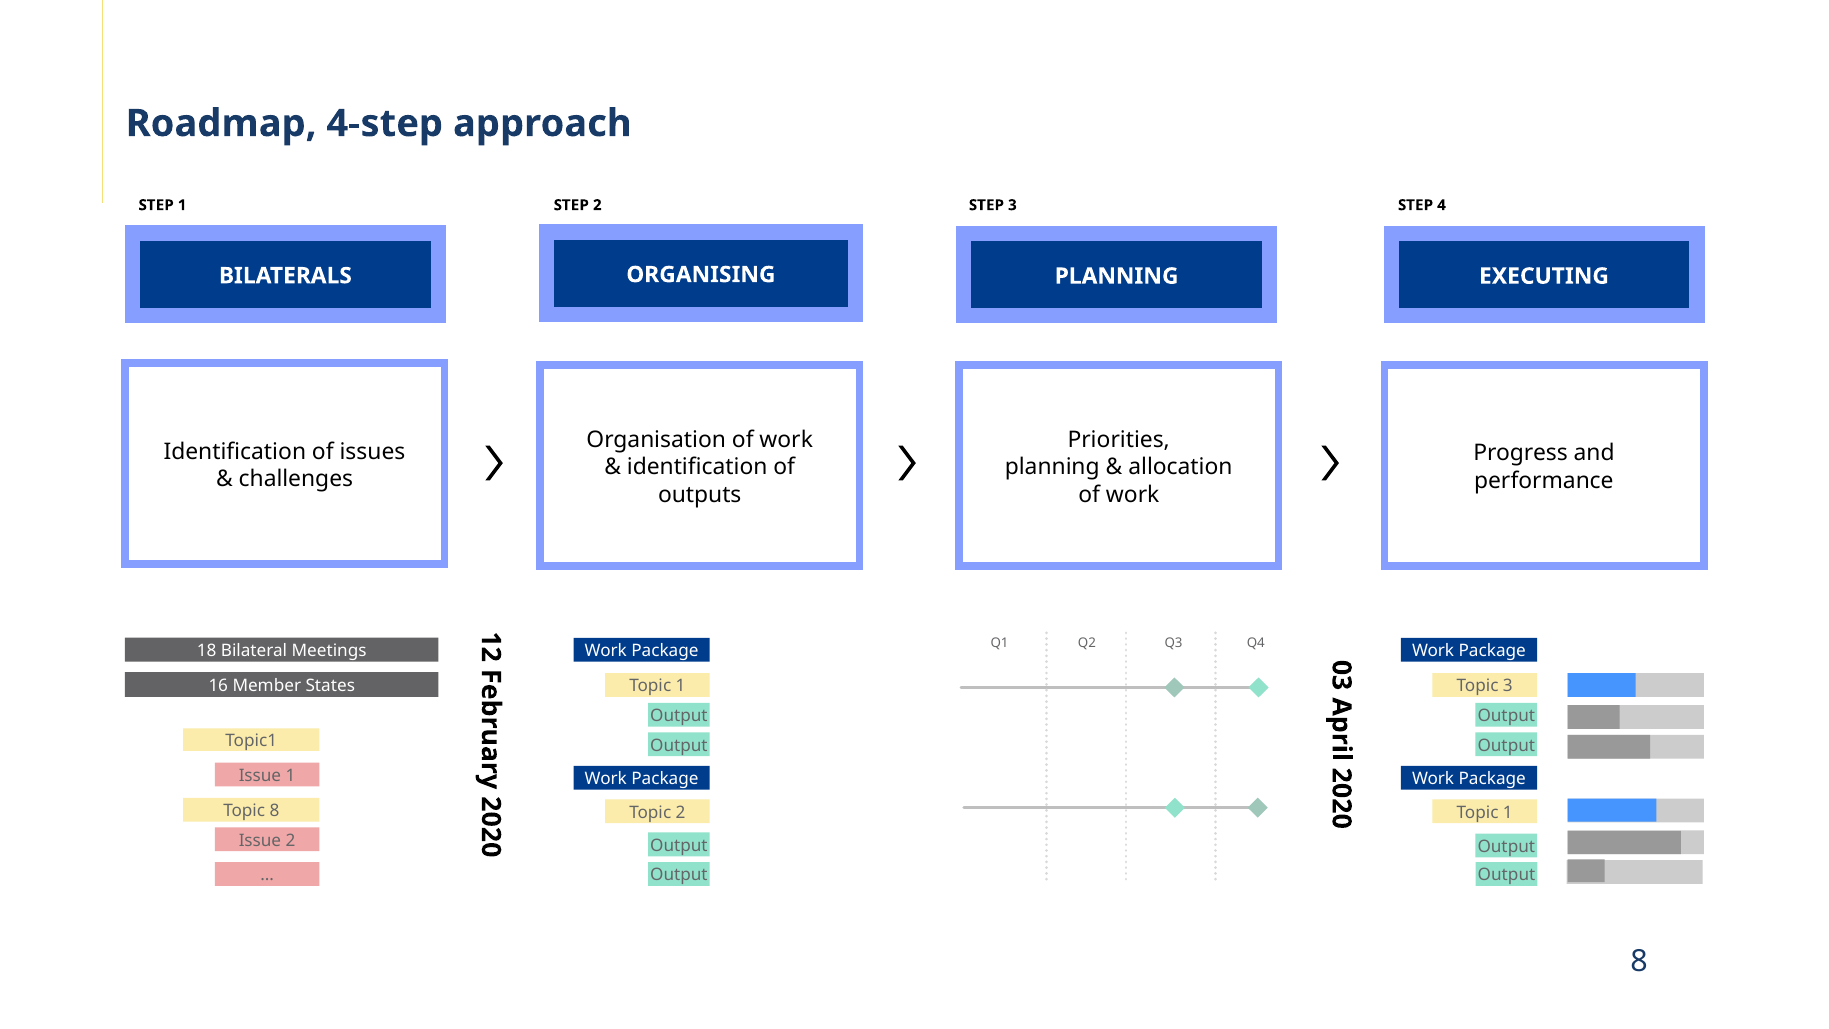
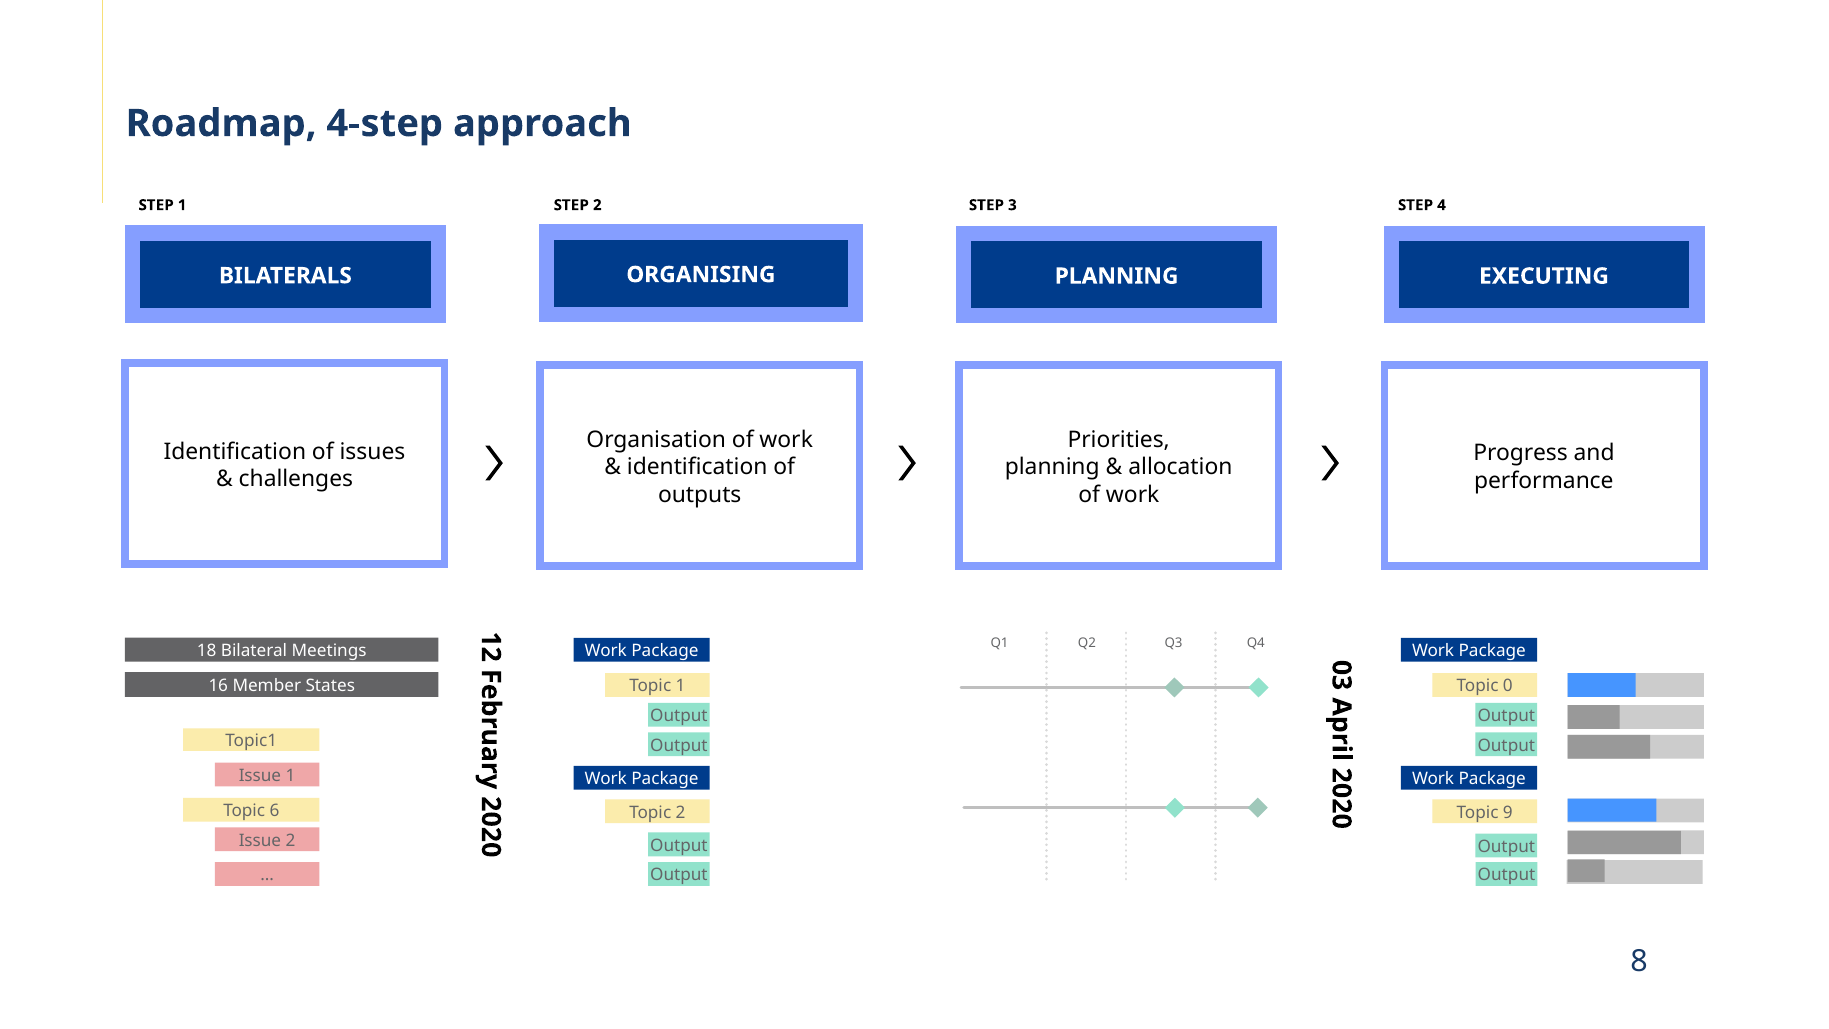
Topic 3: 3 -> 0
Topic 8: 8 -> 6
1 at (1508, 812): 1 -> 9
